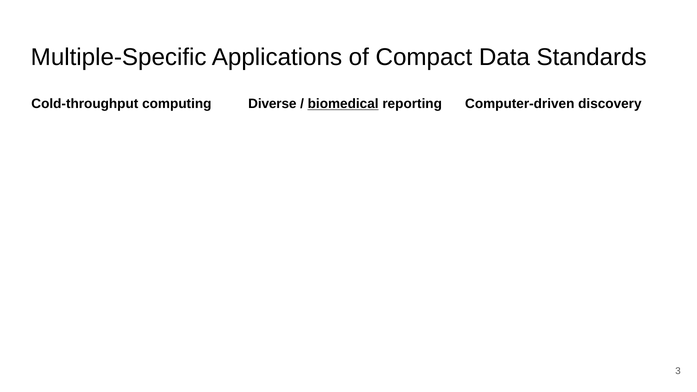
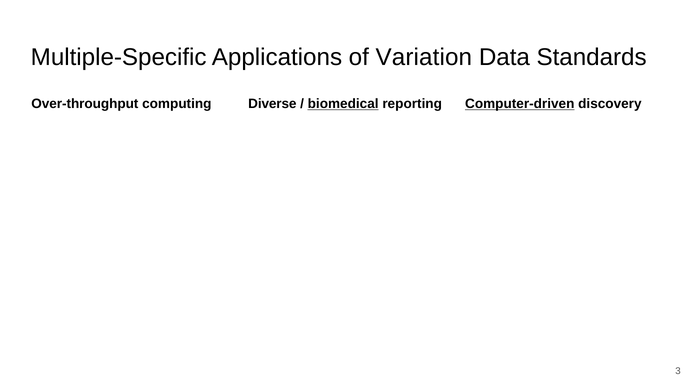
Compact: Compact -> Variation
Cold-throughput: Cold-throughput -> Over-throughput
Computer-driven underline: none -> present
